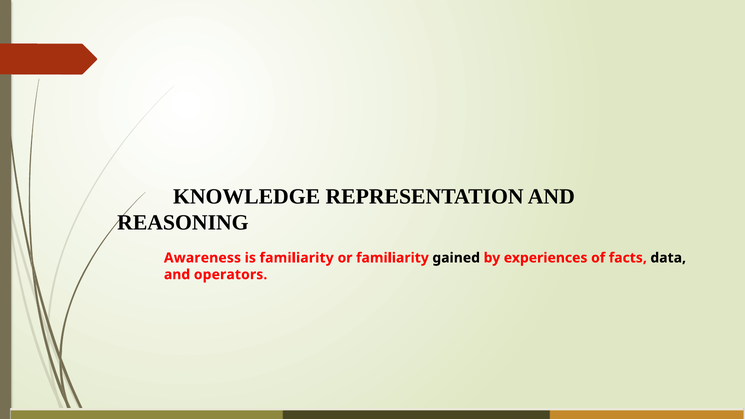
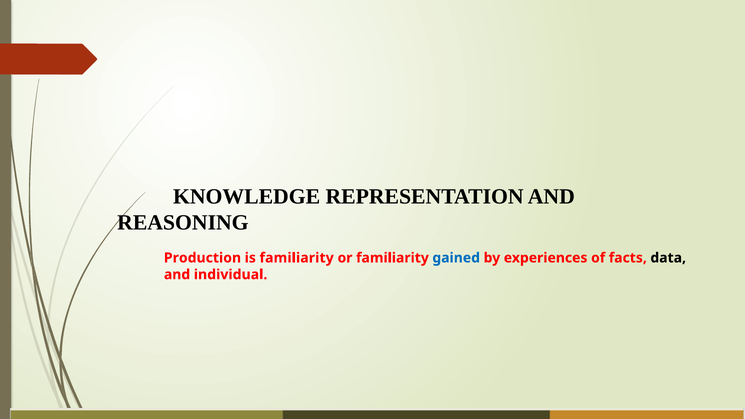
Awareness: Awareness -> Production
gained colour: black -> blue
operators: operators -> individual
